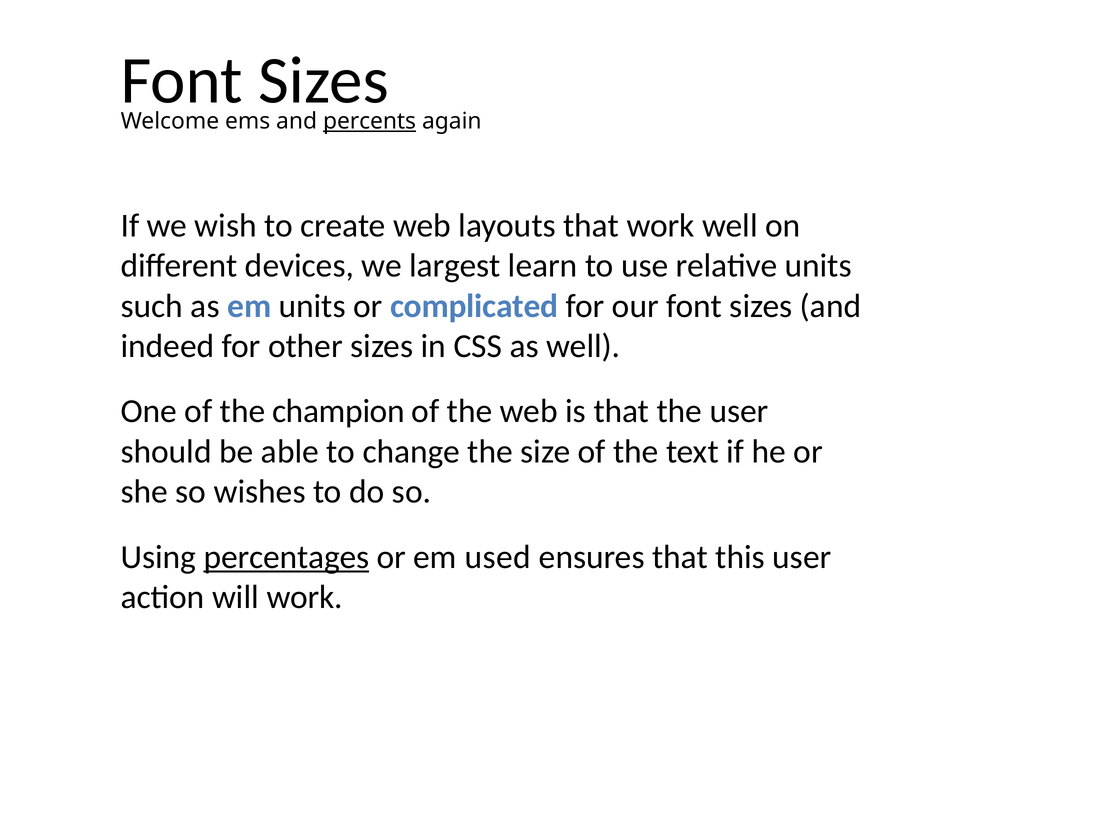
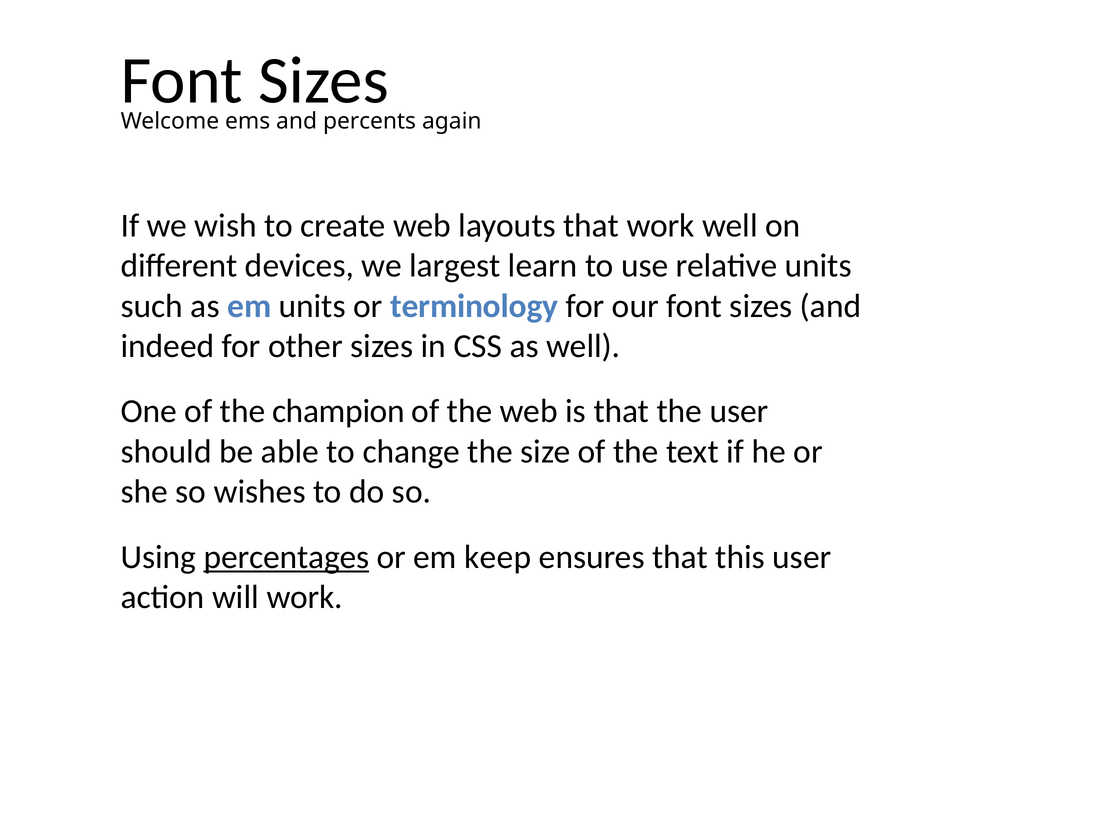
percents underline: present -> none
complicated: complicated -> terminology
used: used -> keep
